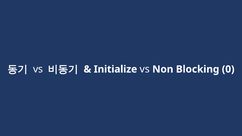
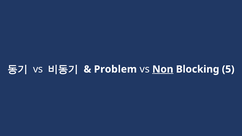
Initialize: Initialize -> Problem
Non underline: none -> present
0: 0 -> 5
